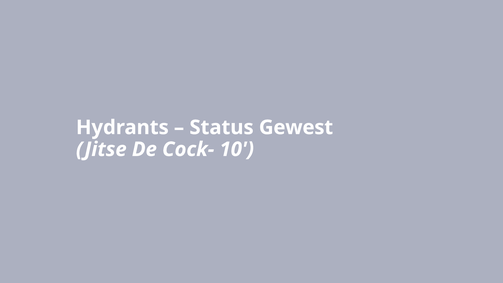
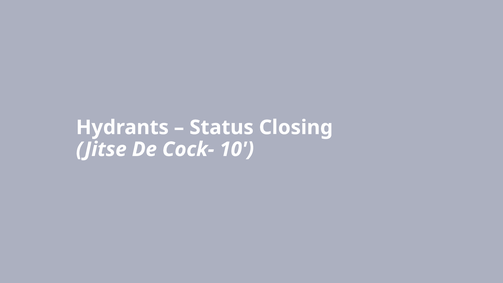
Gewest: Gewest -> Closing
